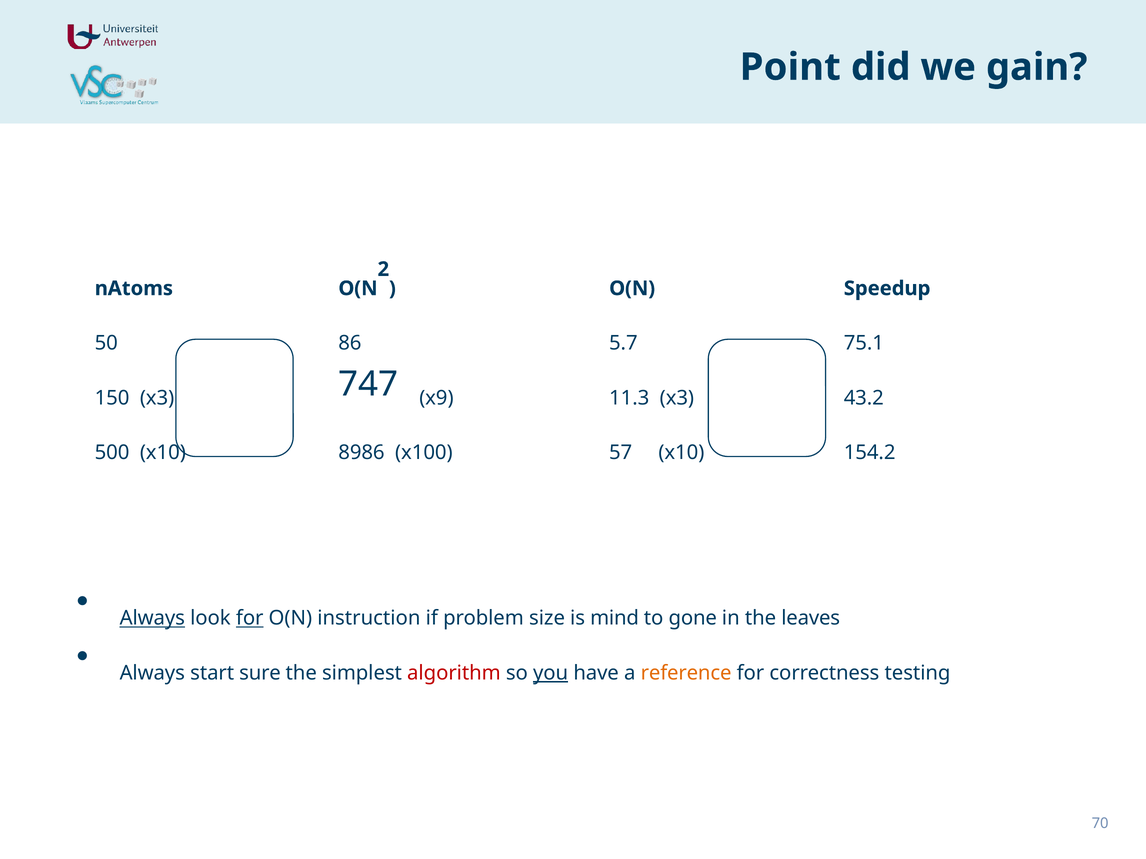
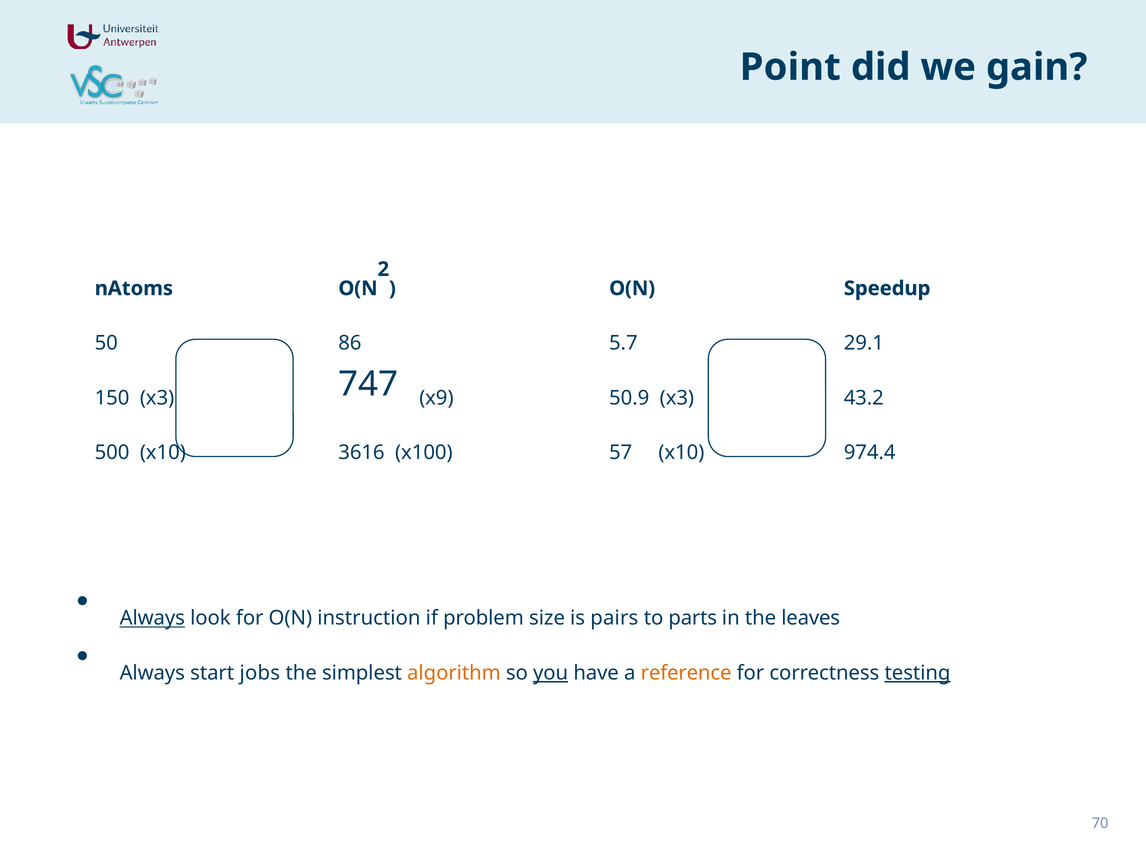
75.1: 75.1 -> 29.1
11.3: 11.3 -> 50.9
8986: 8986 -> 3616
154.2: 154.2 -> 974.4
for at (250, 619) underline: present -> none
mind: mind -> pairs
gone: gone -> parts
sure: sure -> jobs
algorithm colour: red -> orange
testing underline: none -> present
